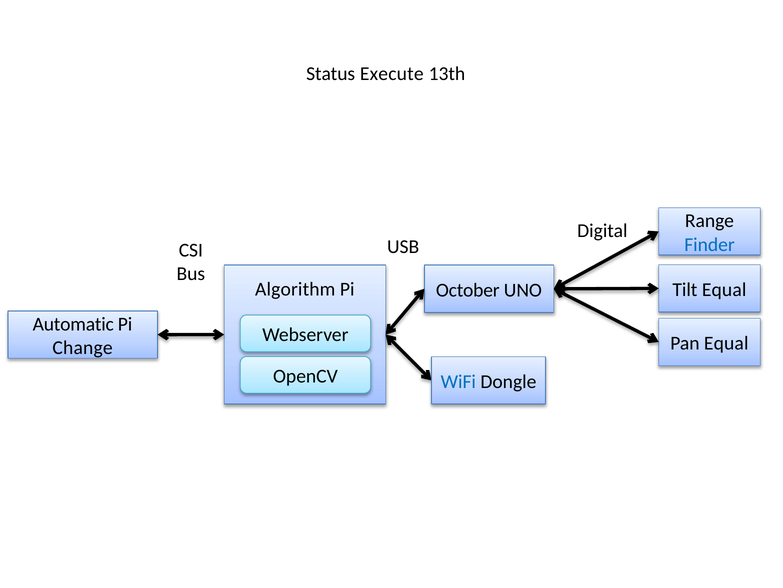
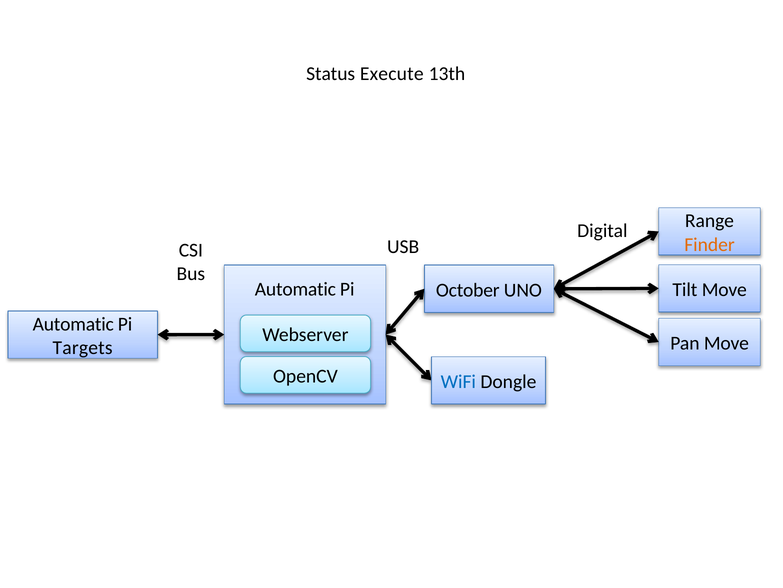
Finder colour: blue -> orange
Algorithm at (295, 289): Algorithm -> Automatic
Tilt Equal: Equal -> Move
Pan Equal: Equal -> Move
Change: Change -> Targets
